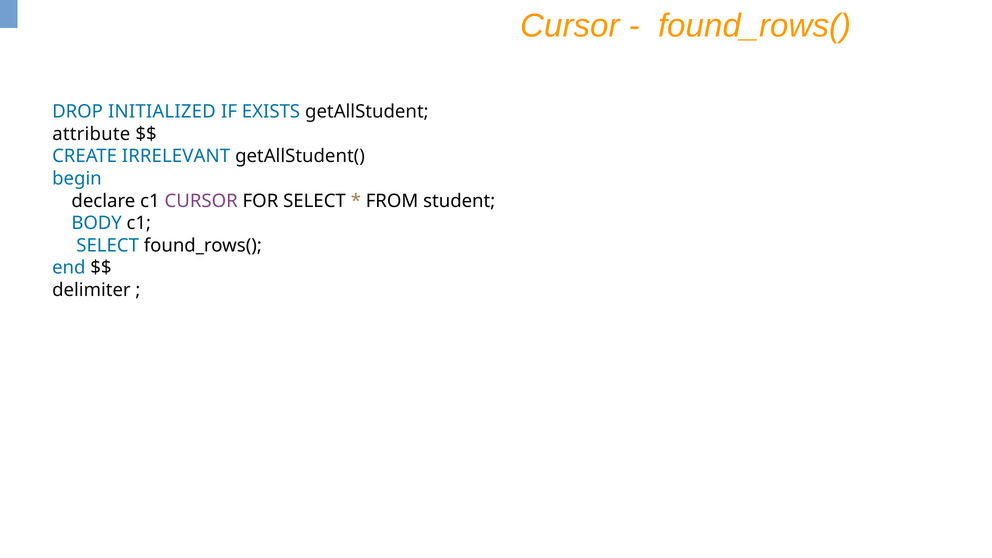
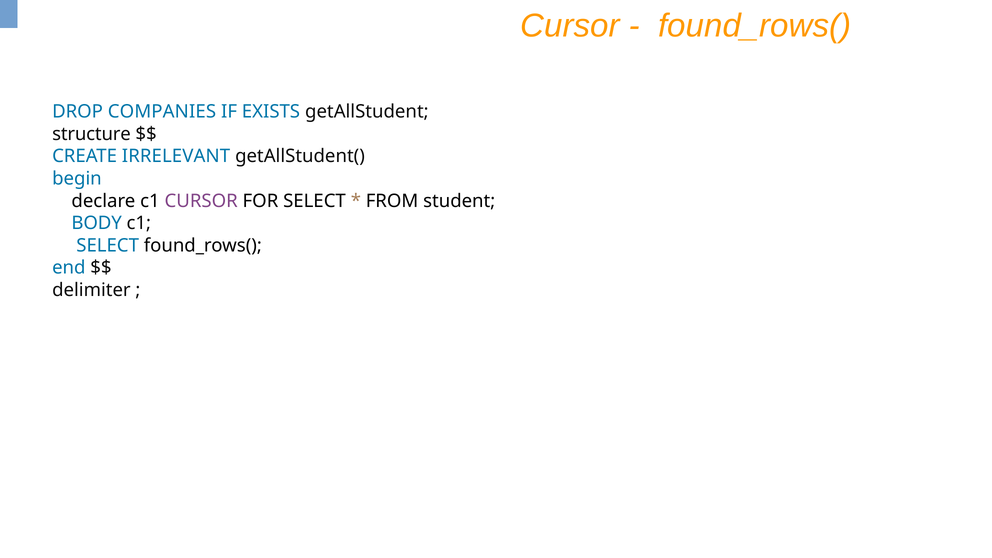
INITIALIZED: INITIALIZED -> COMPANIES
attribute: attribute -> structure
